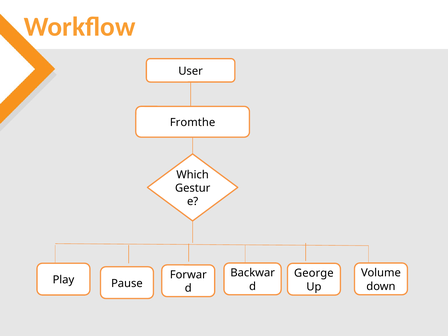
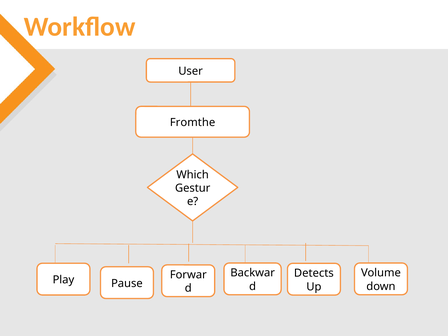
George: George -> Detects
